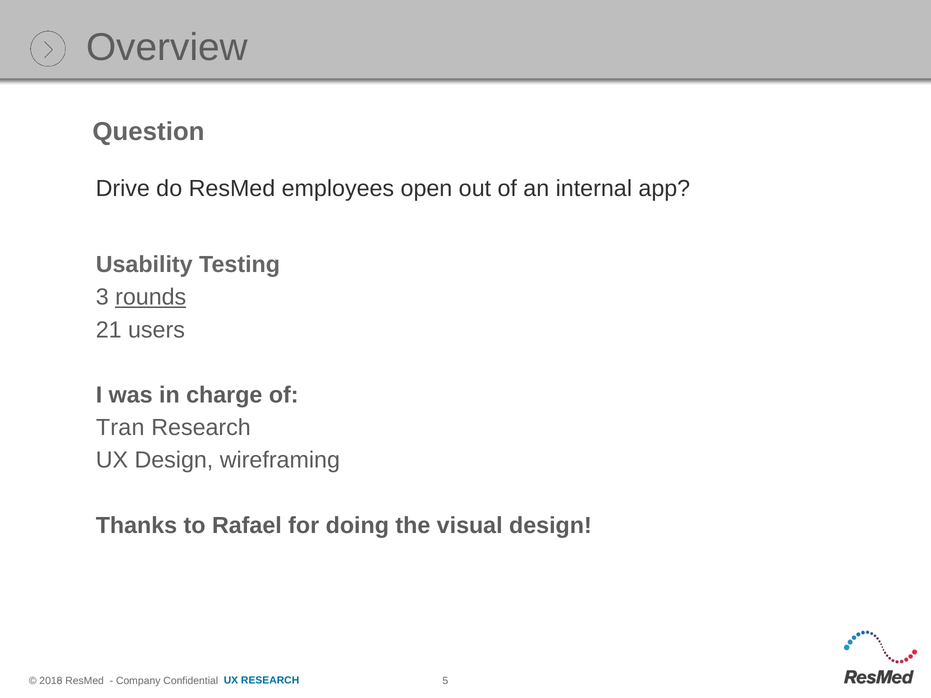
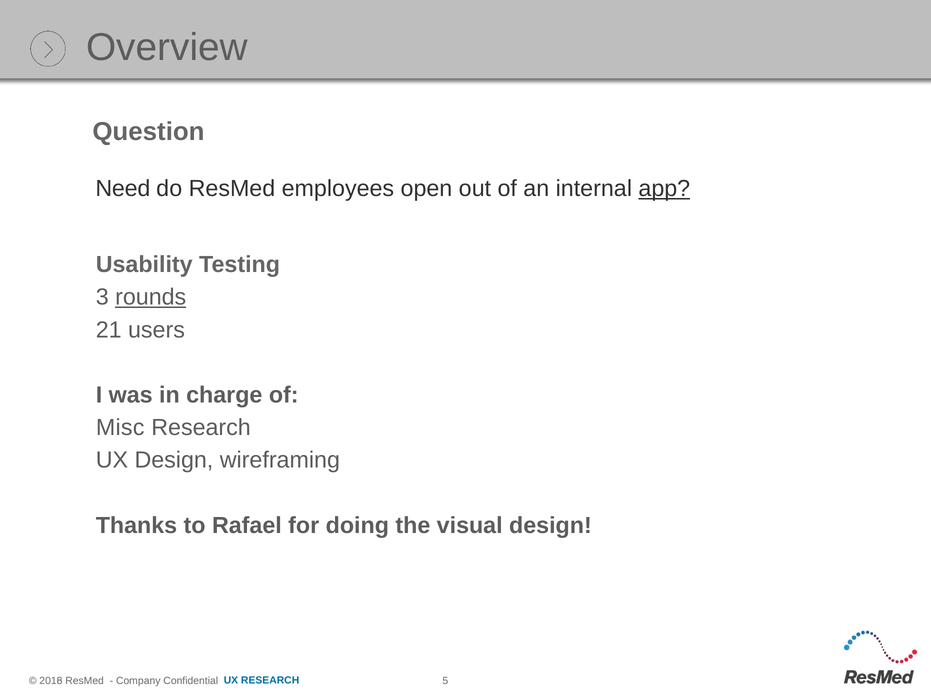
Drive: Drive -> Need
app underline: none -> present
Tran: Tran -> Misc
